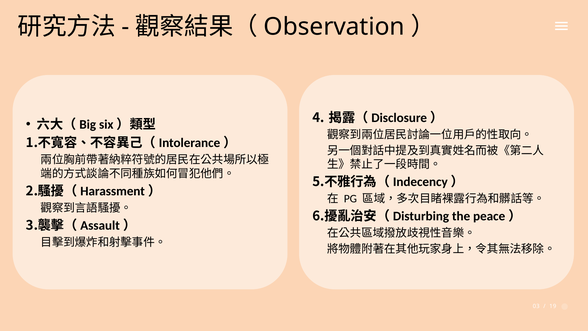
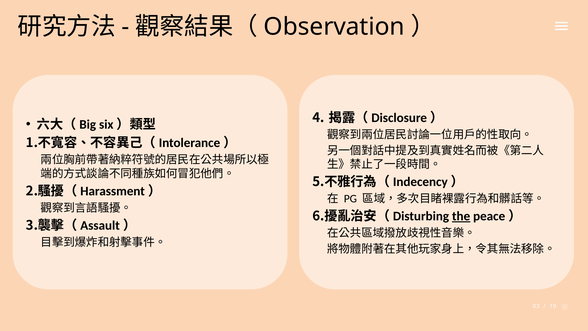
the underline: none -> present
